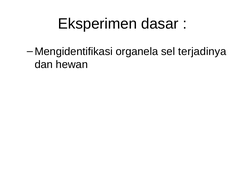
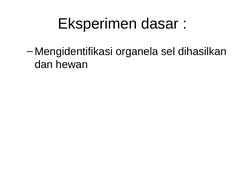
terjadinya: terjadinya -> dihasilkan
